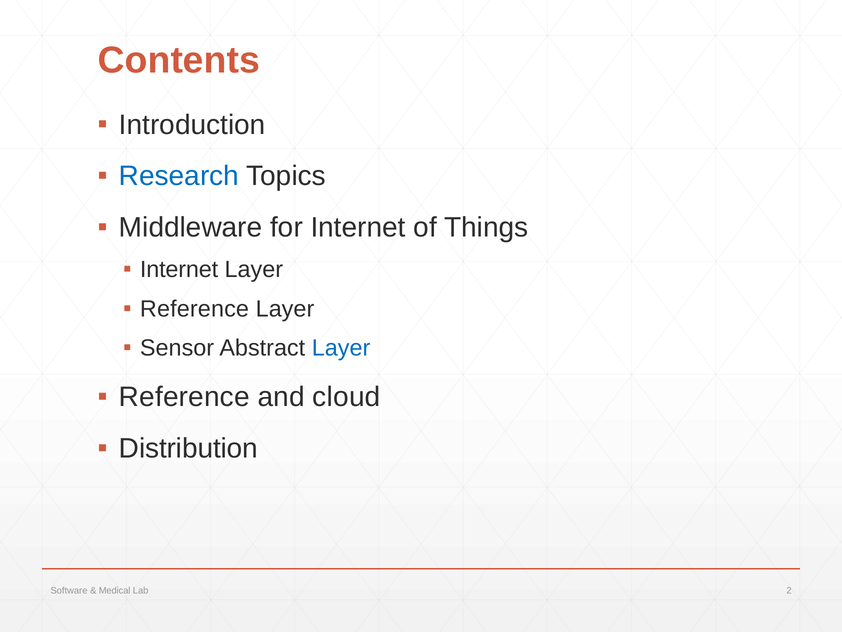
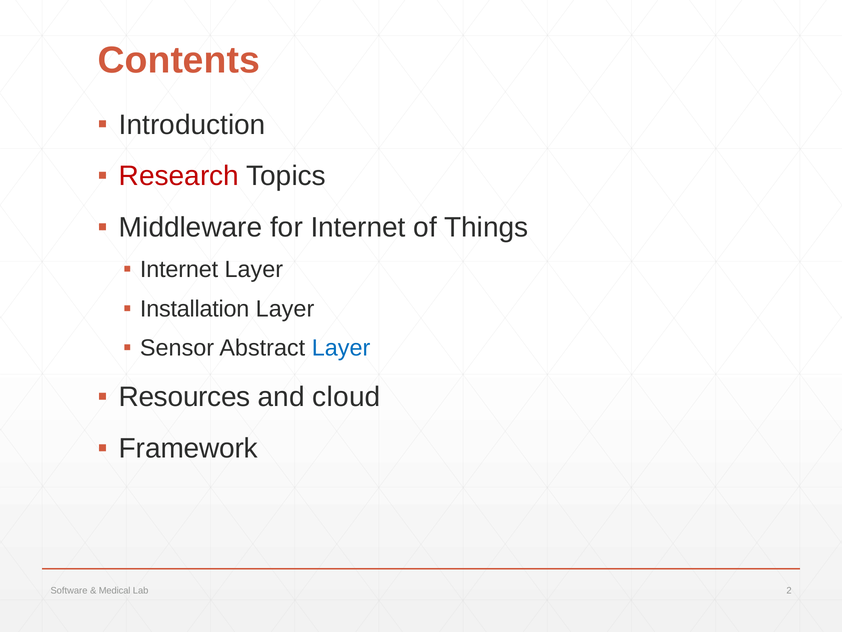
Research colour: blue -> red
Reference at (195, 309): Reference -> Installation
Reference at (184, 397): Reference -> Resources
Distribution: Distribution -> Framework
